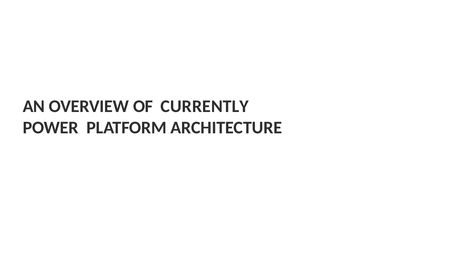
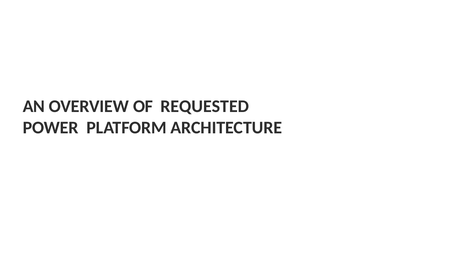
CURRENTLY: CURRENTLY -> REQUESTED
